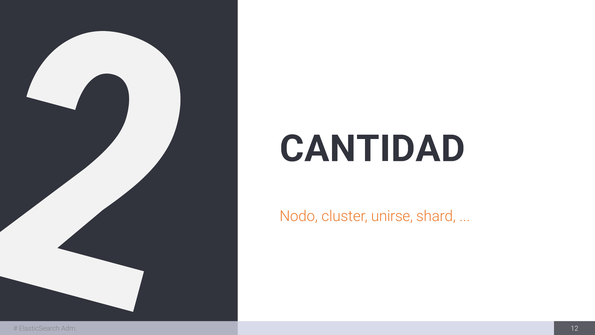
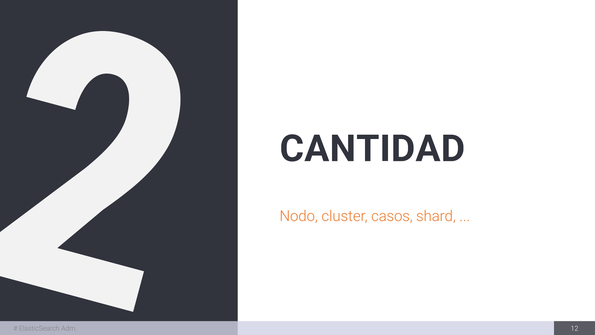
unirse: unirse -> casos
